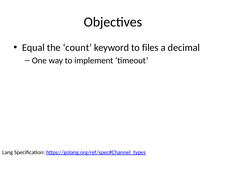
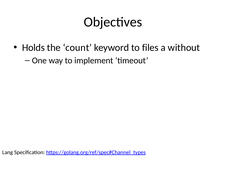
Equal: Equal -> Holds
decimal: decimal -> without
